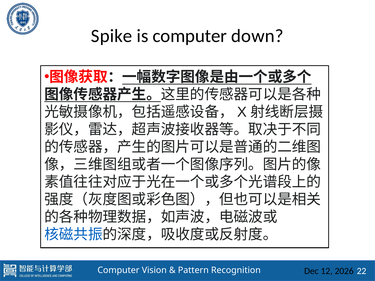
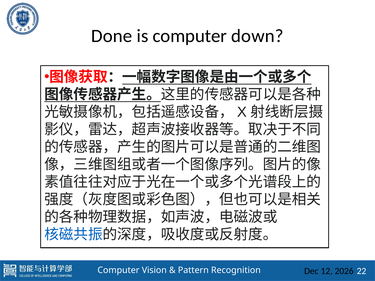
Spike: Spike -> Done
